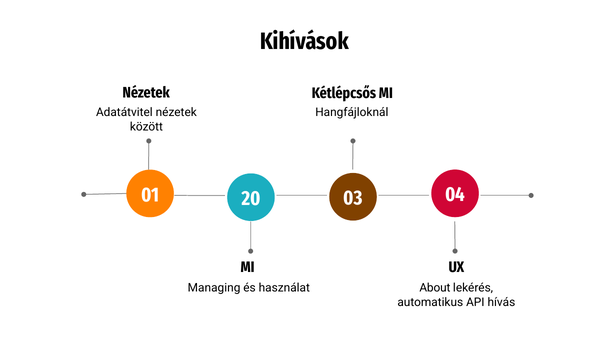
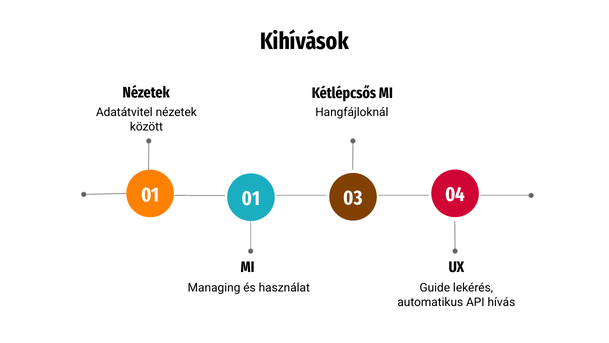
01 20: 20 -> 01
About: About -> Guide
